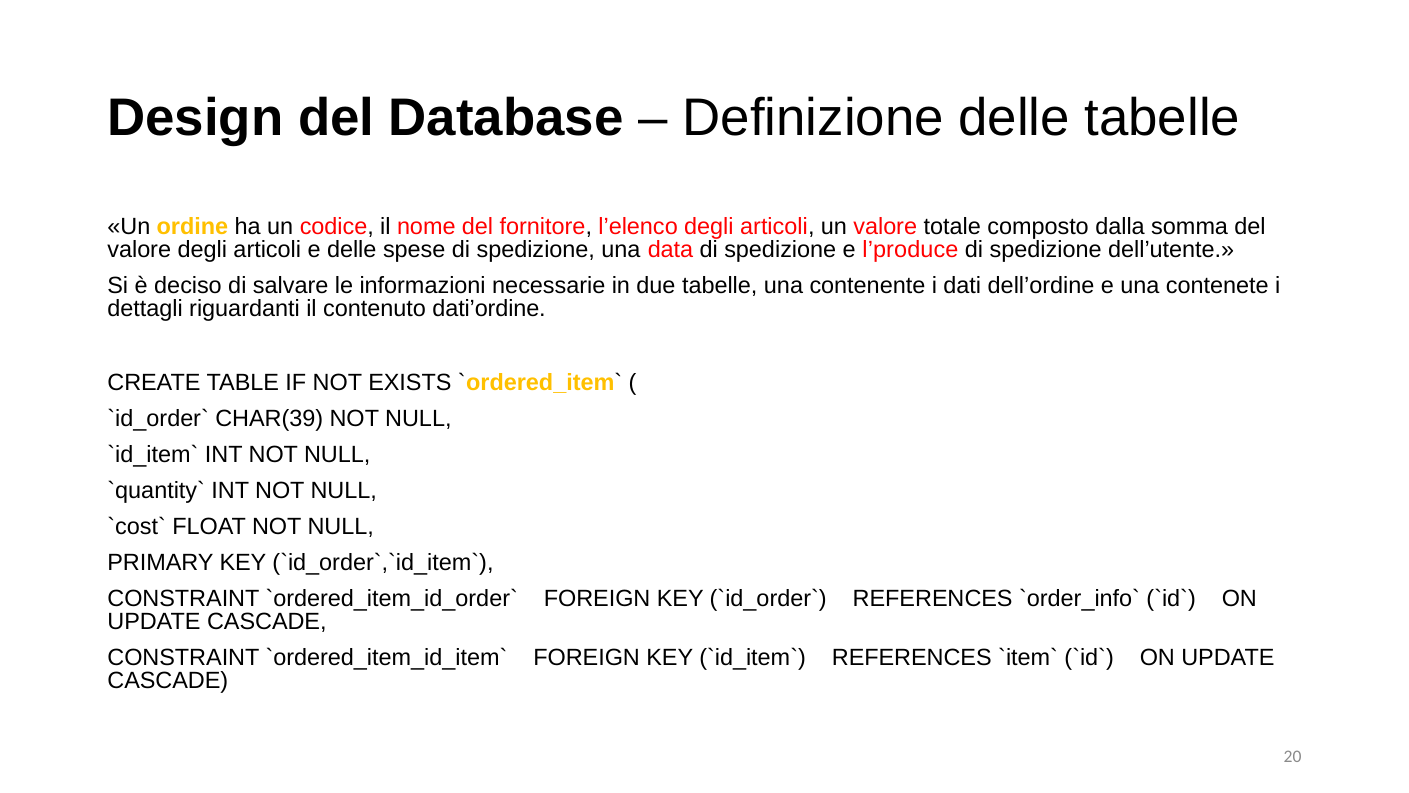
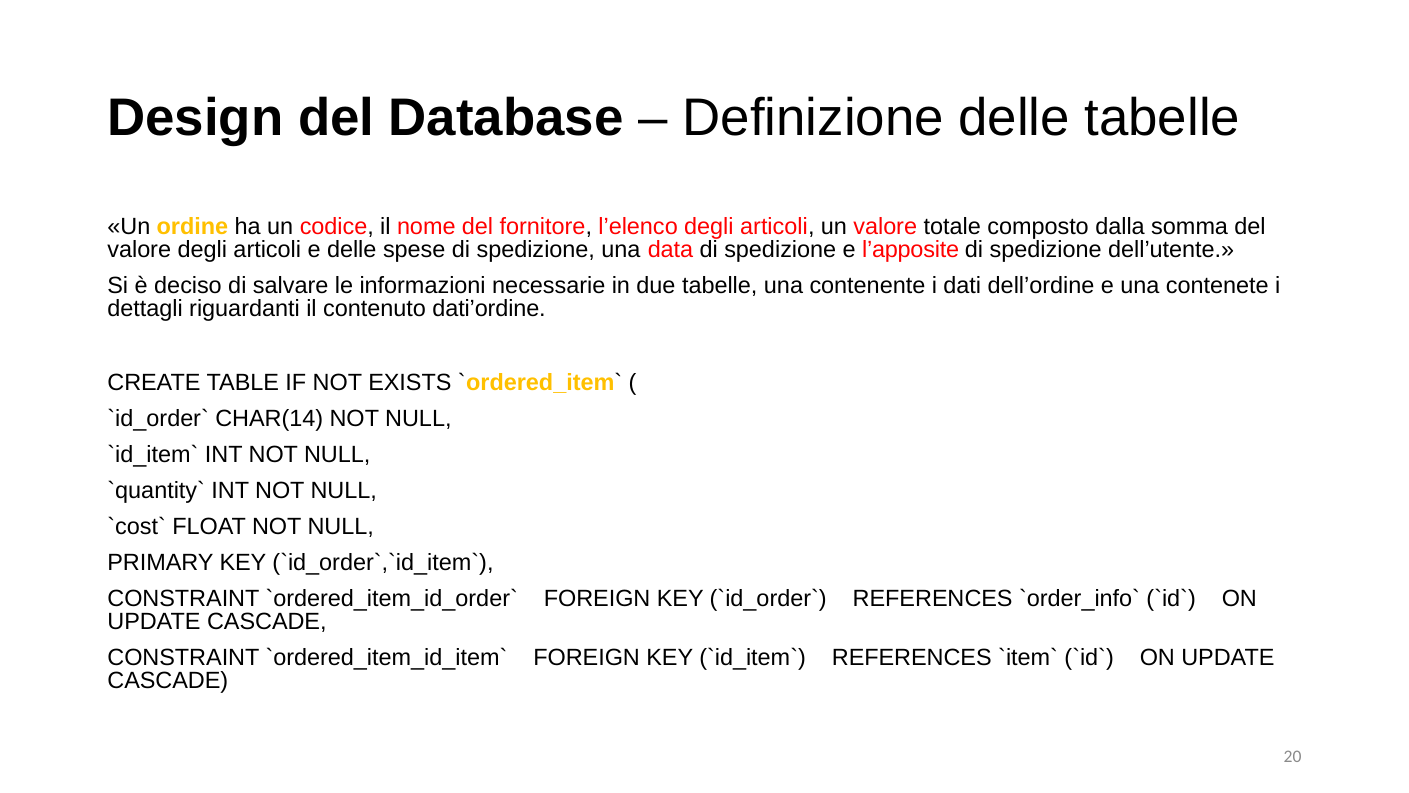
l’produce: l’produce -> l’apposite
CHAR(39: CHAR(39 -> CHAR(14
